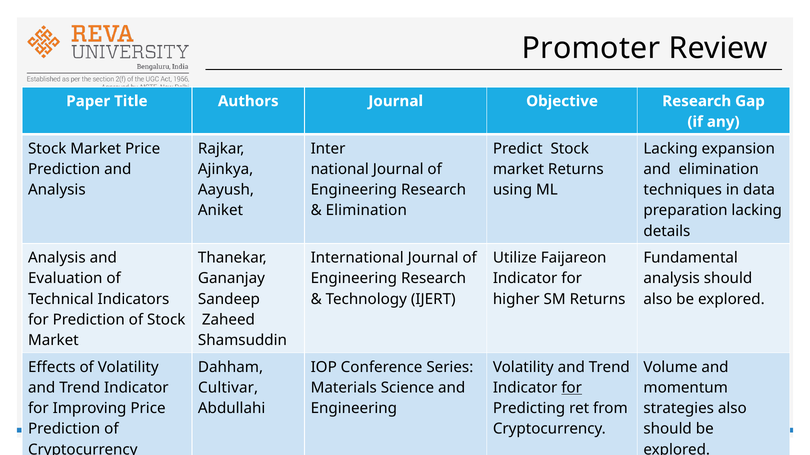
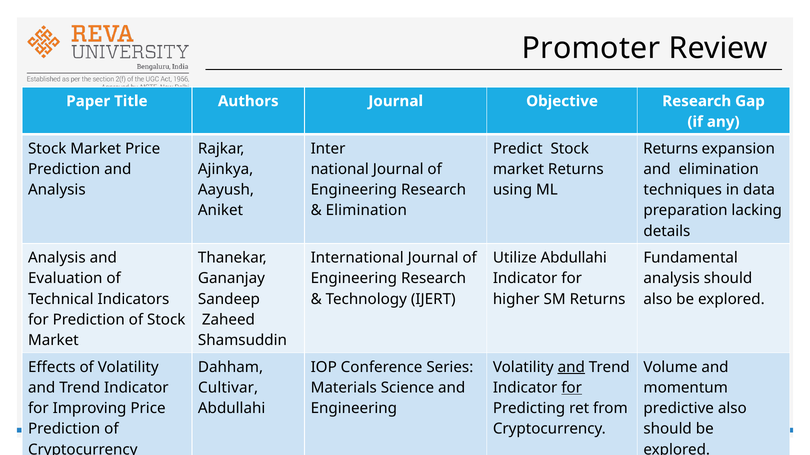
Lacking at (671, 149): Lacking -> Returns
Utilize Faijareon: Faijareon -> Abdullahi
and at (571, 368) underline: none -> present
strategies: strategies -> predictive
